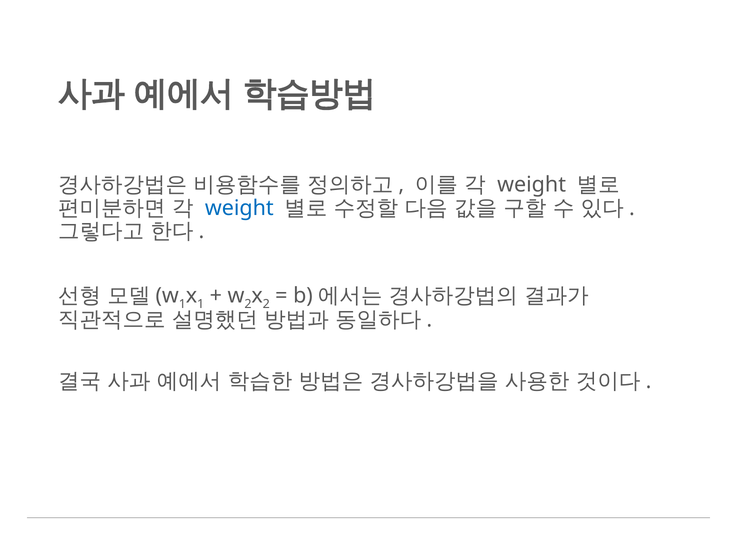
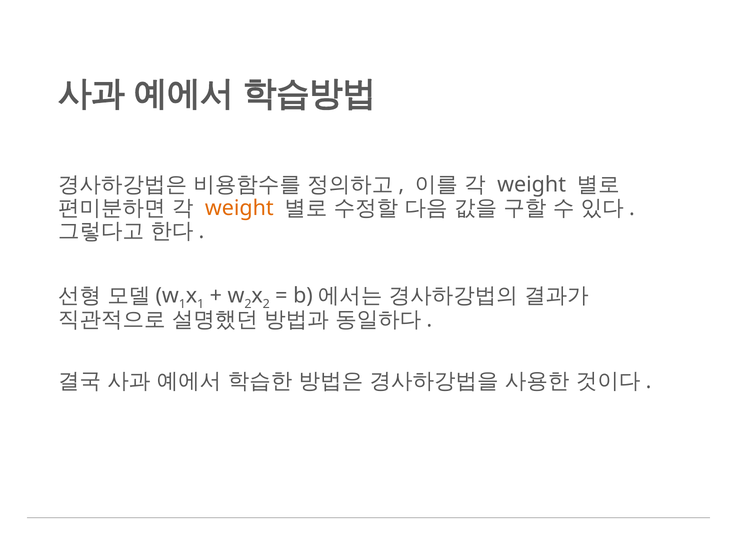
weight at (239, 208) colour: blue -> orange
